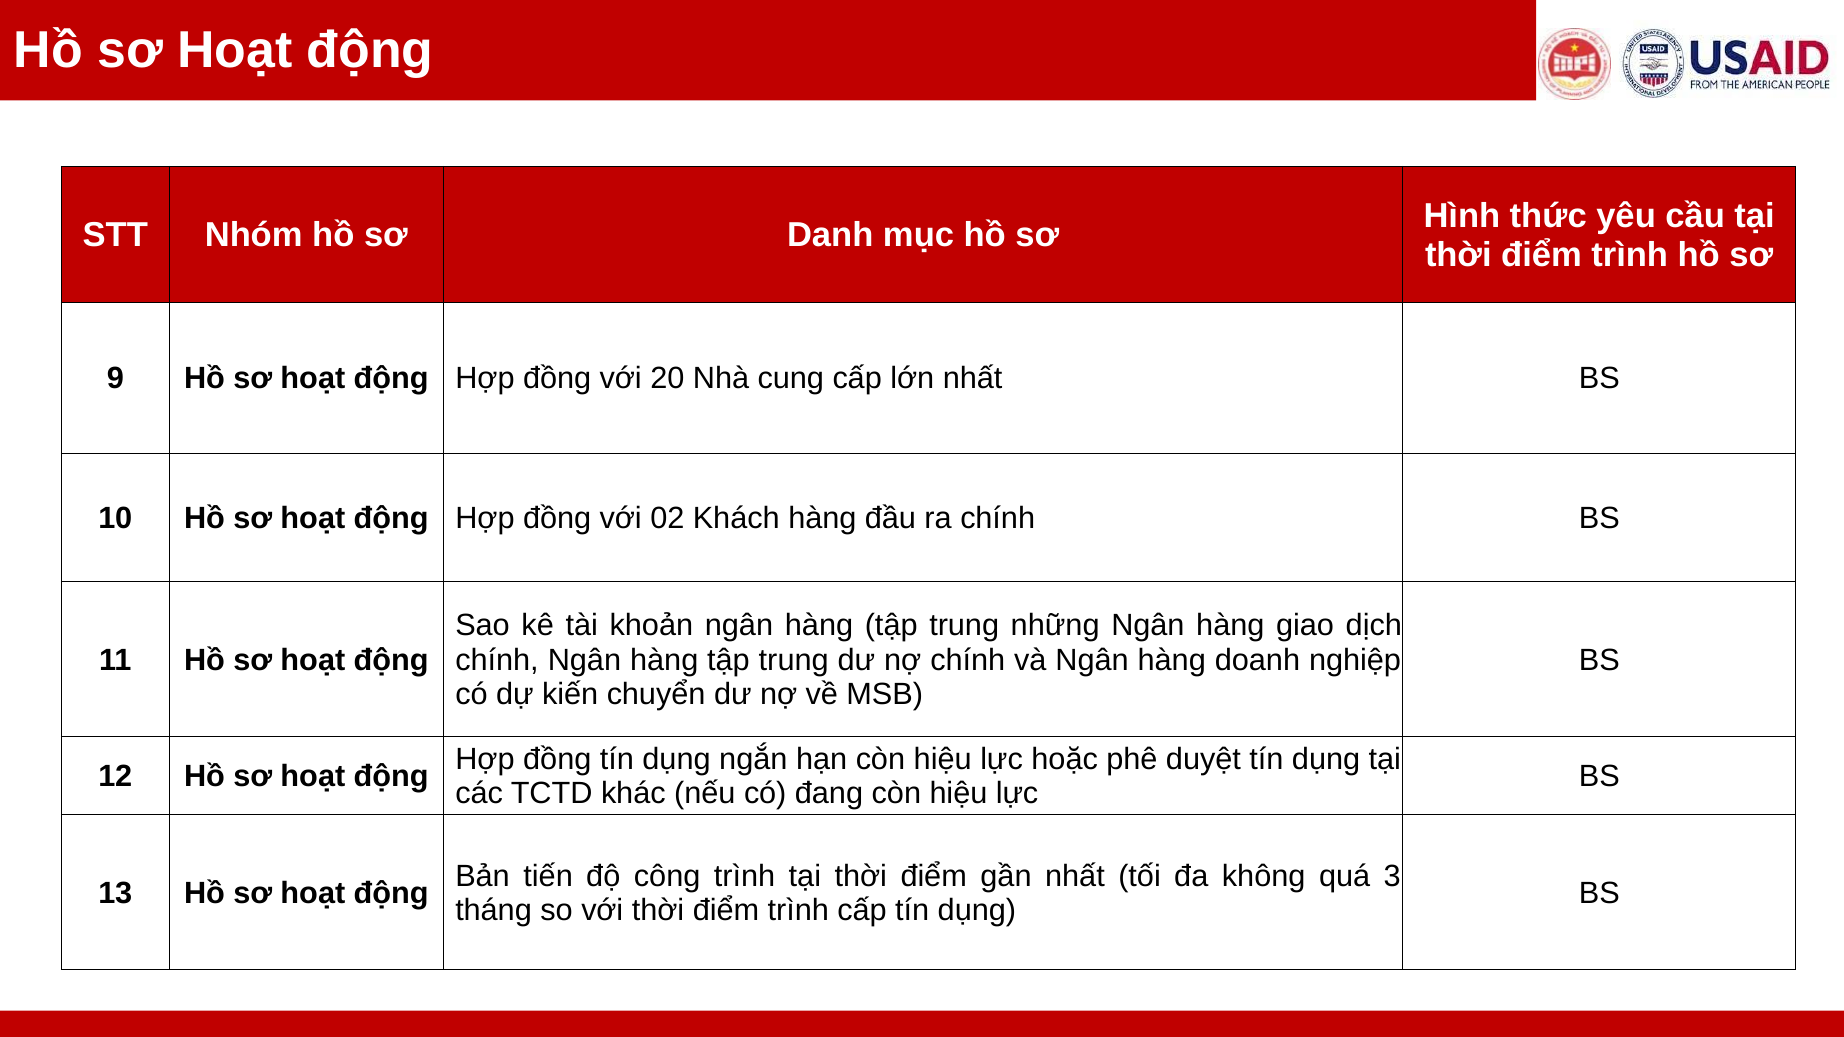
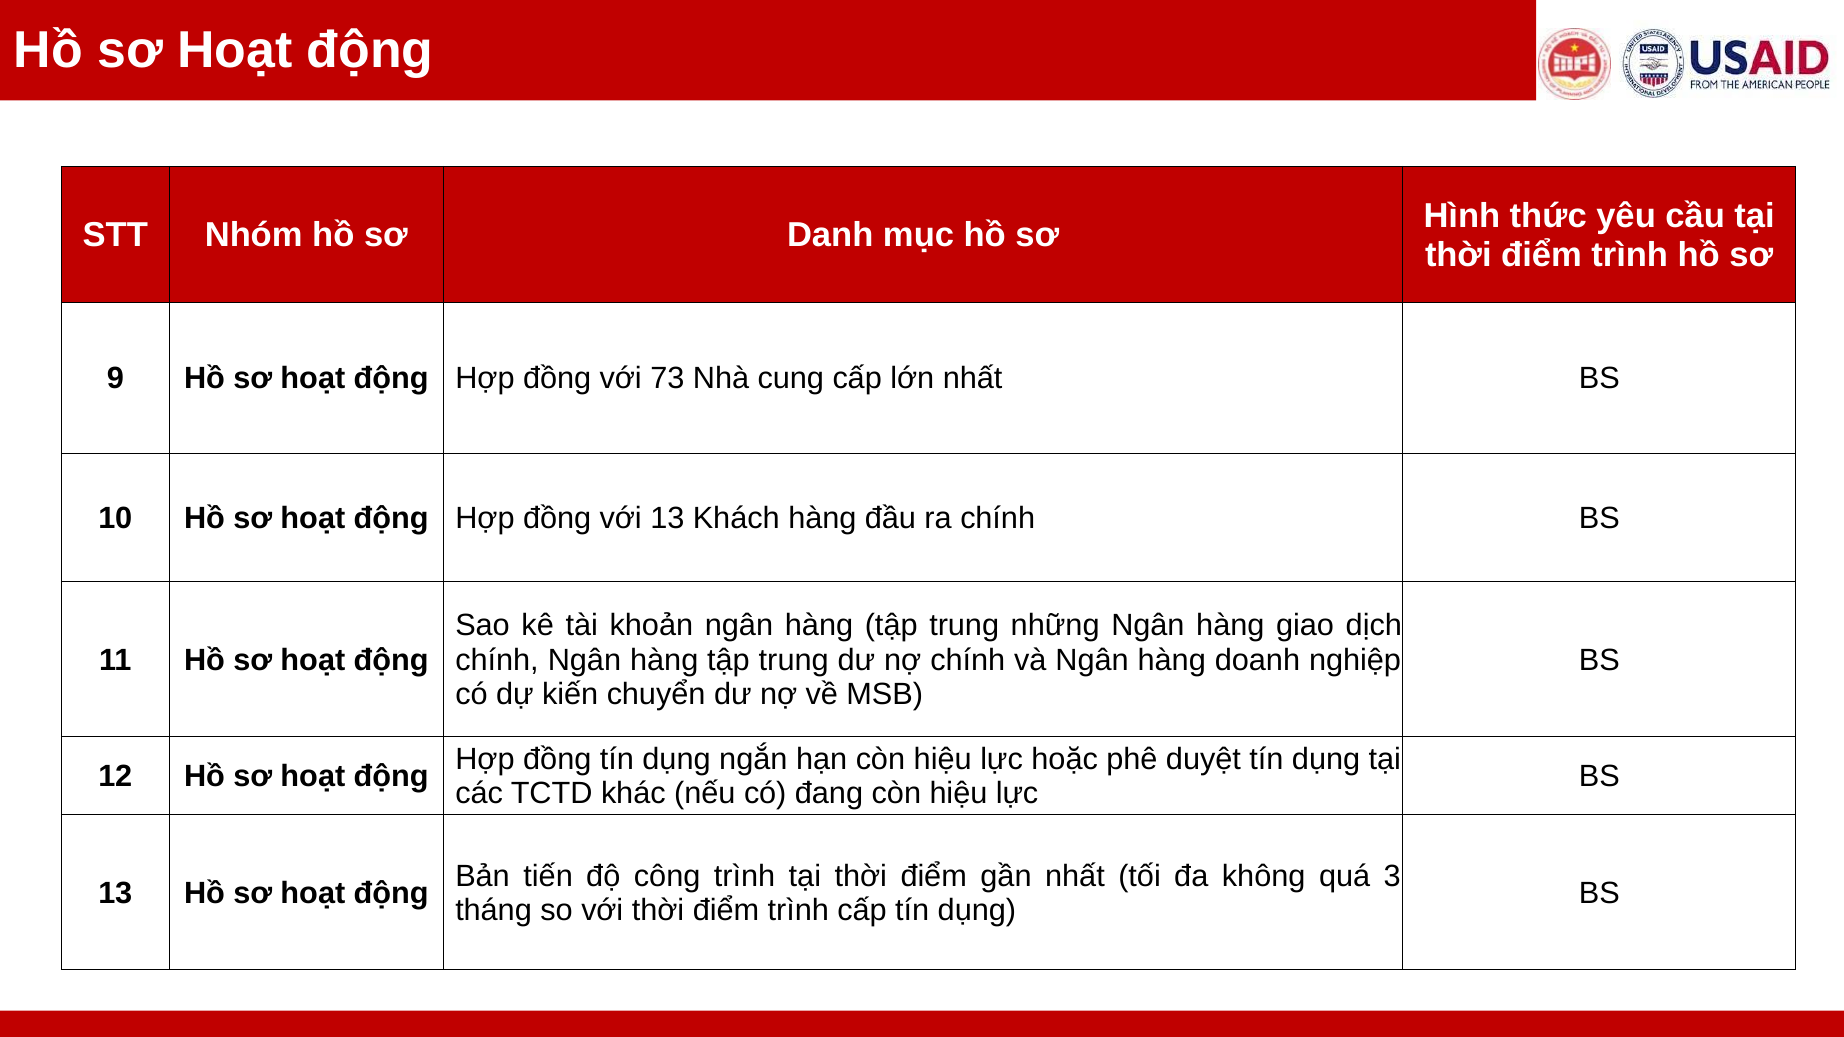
20: 20 -> 73
với 02: 02 -> 13
